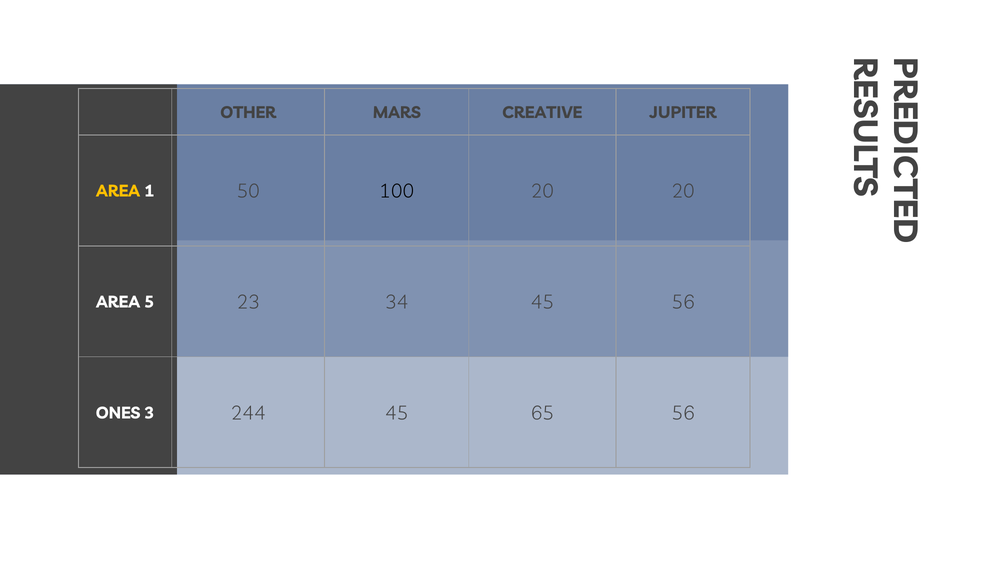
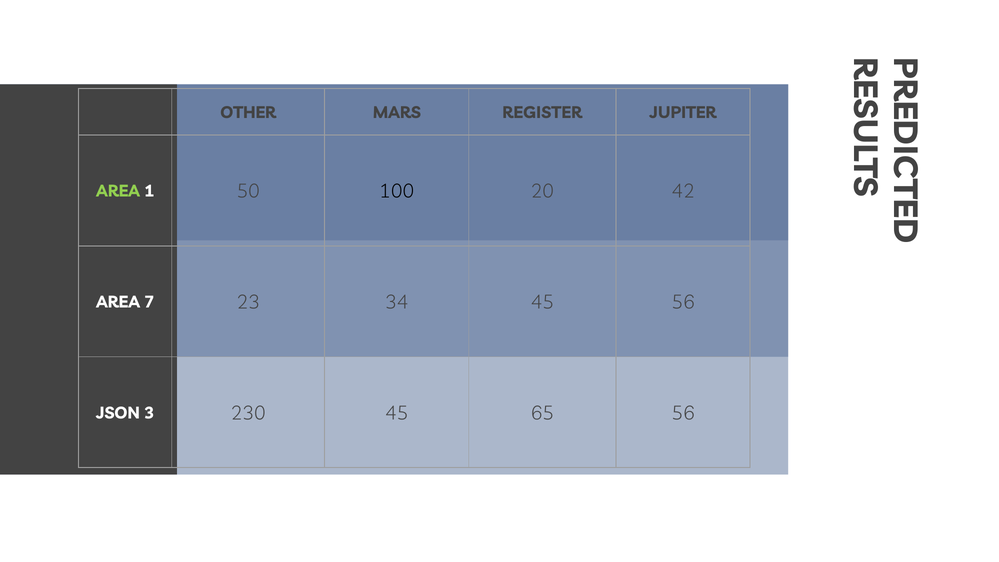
CREATIVE: CREATIVE -> REGISTER
AREA at (118, 191) colour: yellow -> light green
20 20: 20 -> 42
5: 5 -> 7
ONES: ONES -> JSON
244: 244 -> 230
